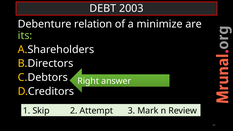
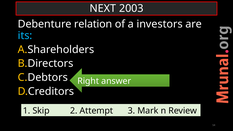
DEBT: DEBT -> NEXT
minimize: minimize -> investors
its colour: light green -> light blue
